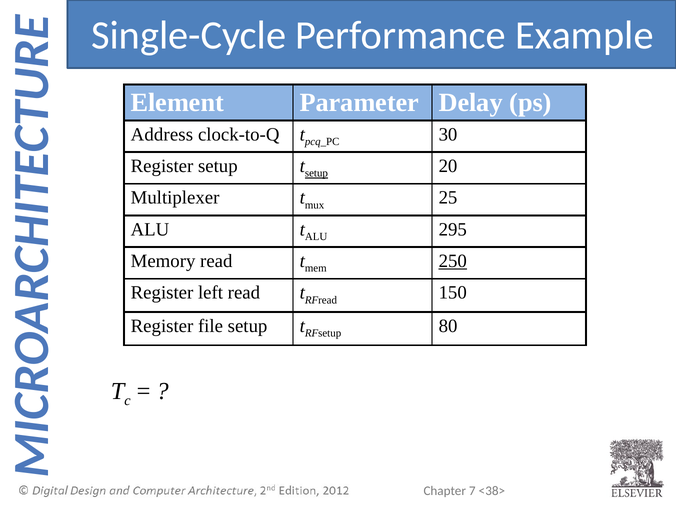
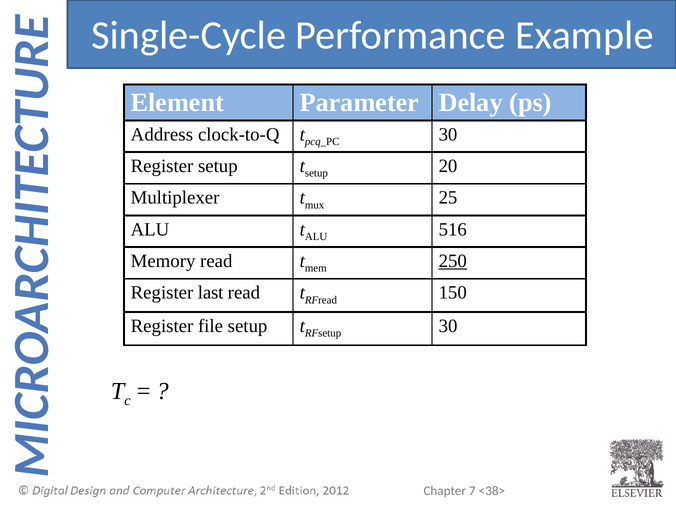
setup at (316, 173) underline: present -> none
295: 295 -> 516
left: left -> last
80 at (448, 326): 80 -> 30
